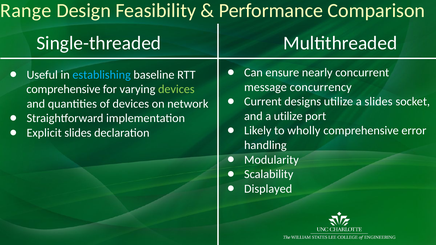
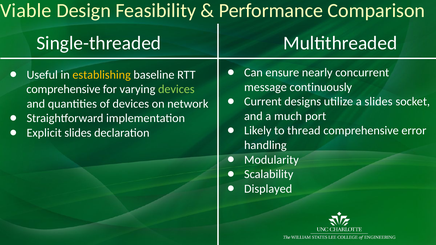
Range: Range -> Viable
establishing colour: light blue -> yellow
concurrency: concurrency -> continuously
a utilize: utilize -> much
wholly: wholly -> thread
